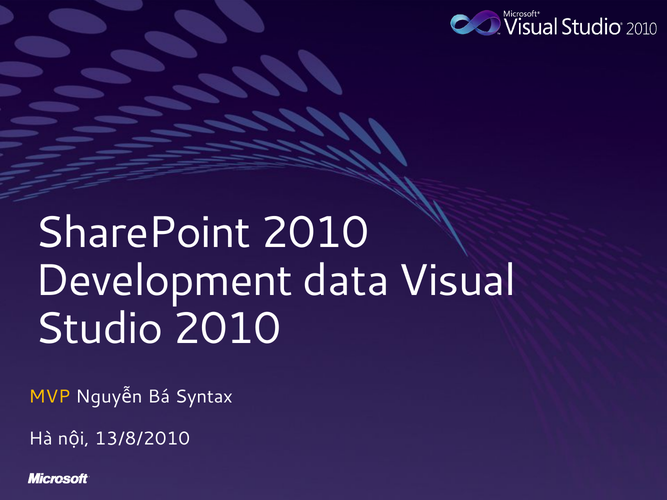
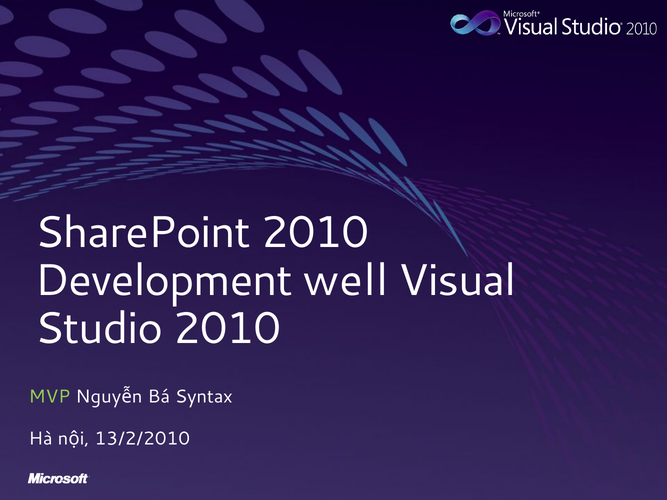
data: data -> well
MVP colour: yellow -> light green
13/8/2010: 13/8/2010 -> 13/2/2010
